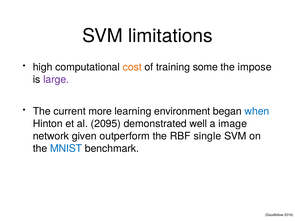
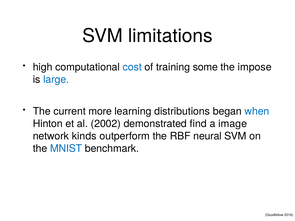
cost colour: orange -> blue
large colour: purple -> blue
environment: environment -> distributions
2095: 2095 -> 2002
well: well -> find
given: given -> kinds
single: single -> neural
